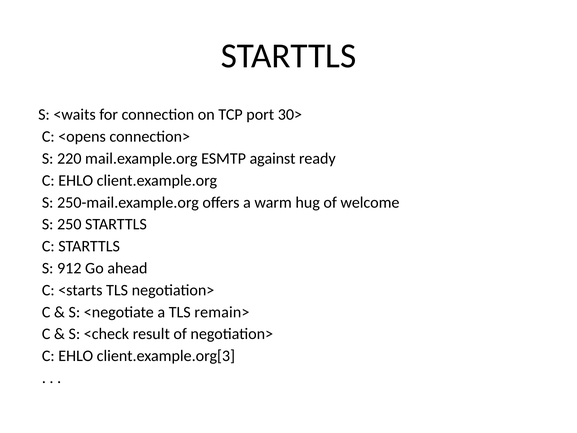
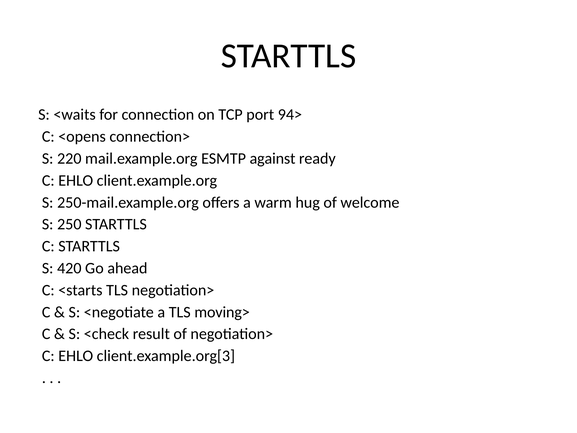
30>: 30> -> 94>
912: 912 -> 420
remain>: remain> -> moving>
